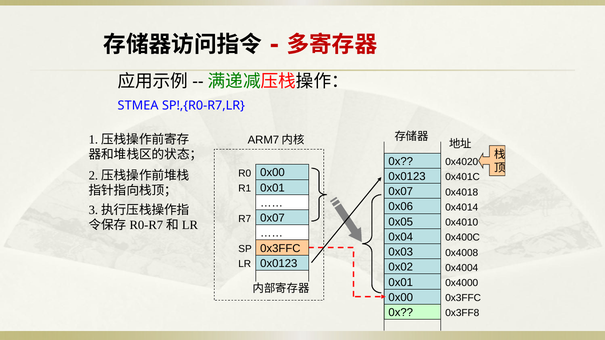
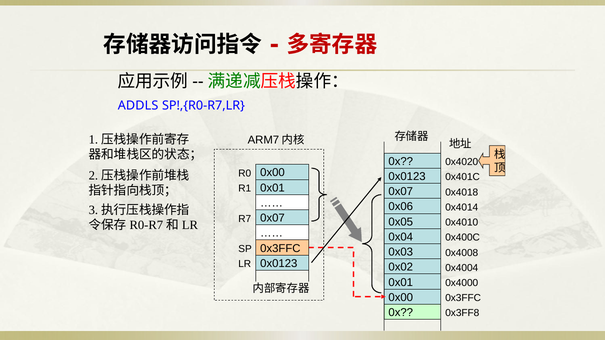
STMEA: STMEA -> ADDLS
